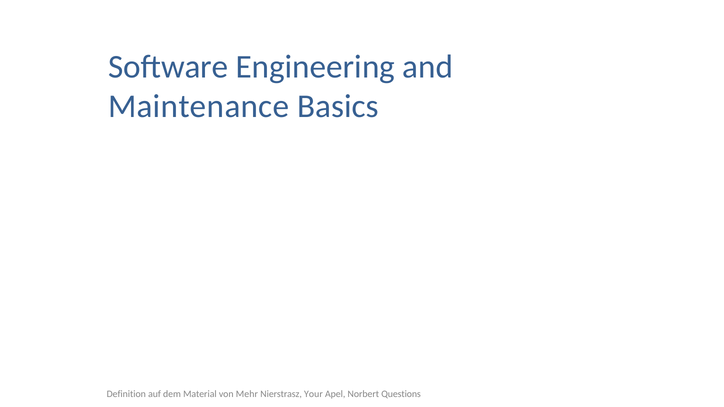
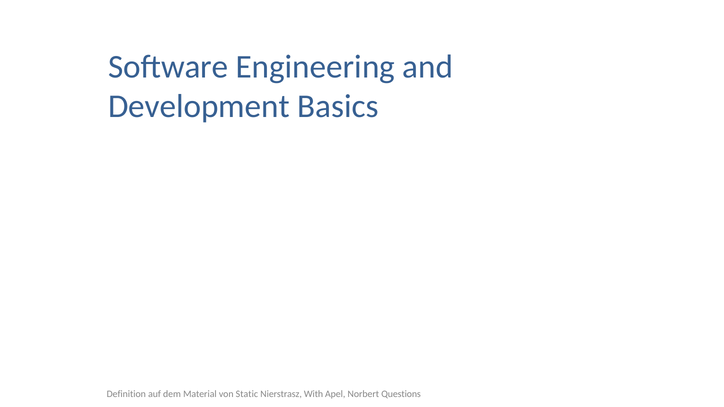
Maintenance: Maintenance -> Development
Mehr: Mehr -> Static
Your: Your -> With
